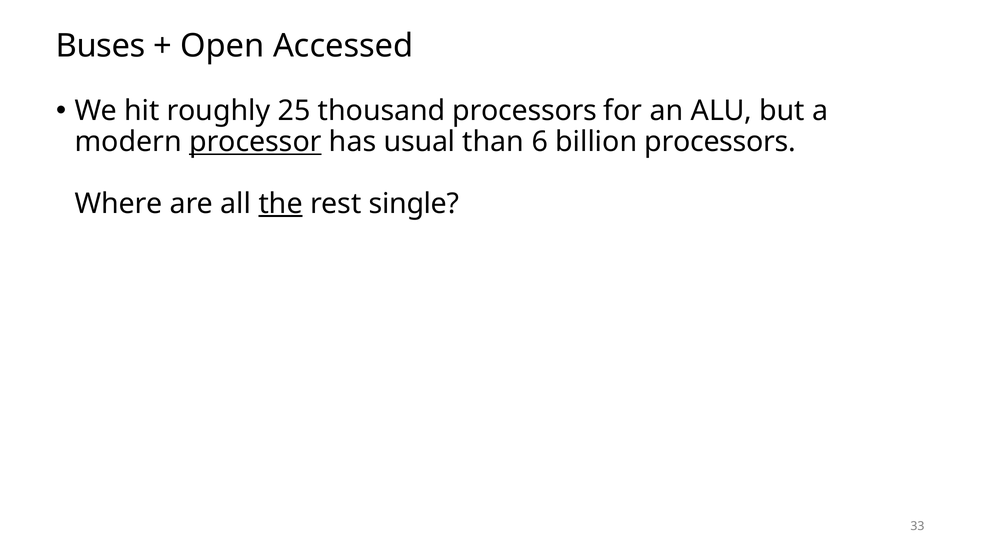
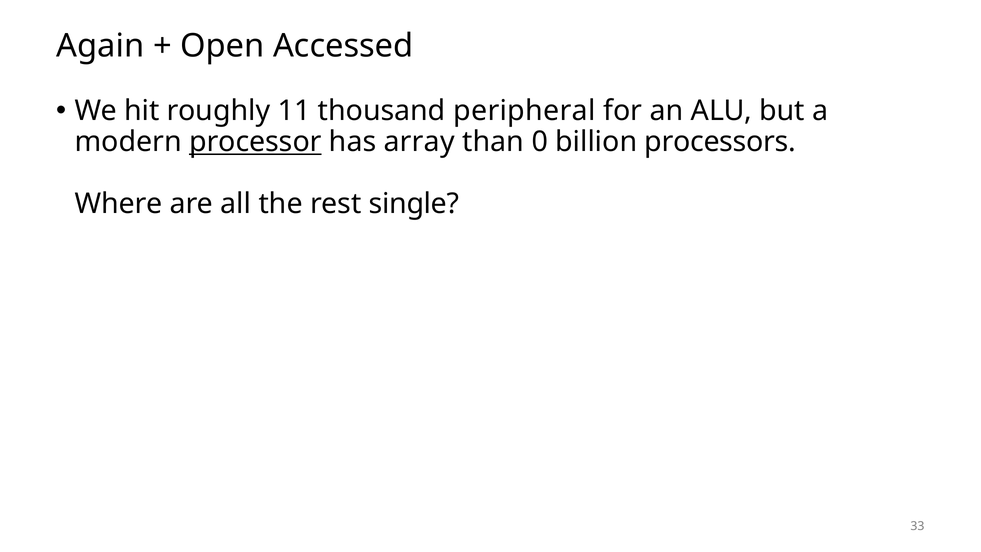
Buses: Buses -> Again
25: 25 -> 11
thousand processors: processors -> peripheral
usual: usual -> array
6: 6 -> 0
the underline: present -> none
